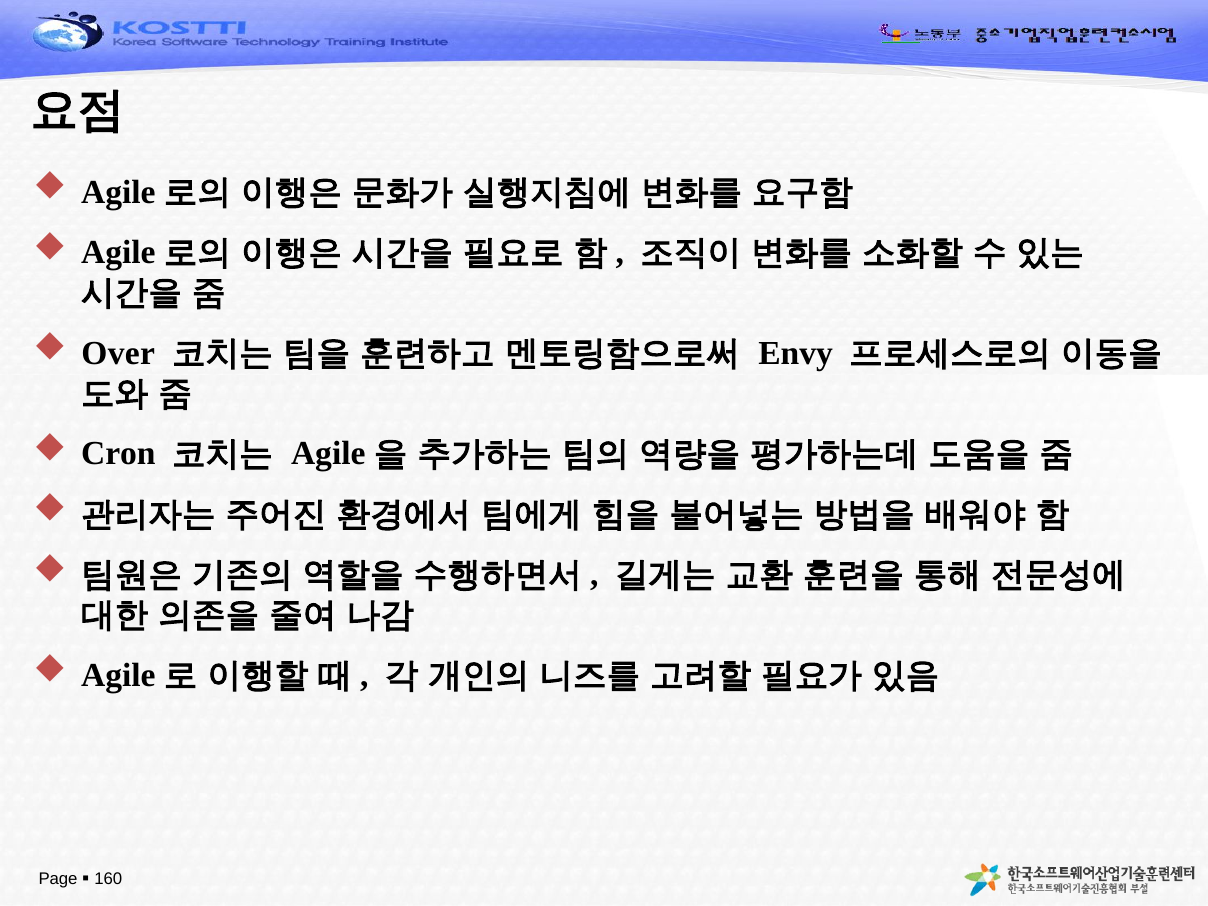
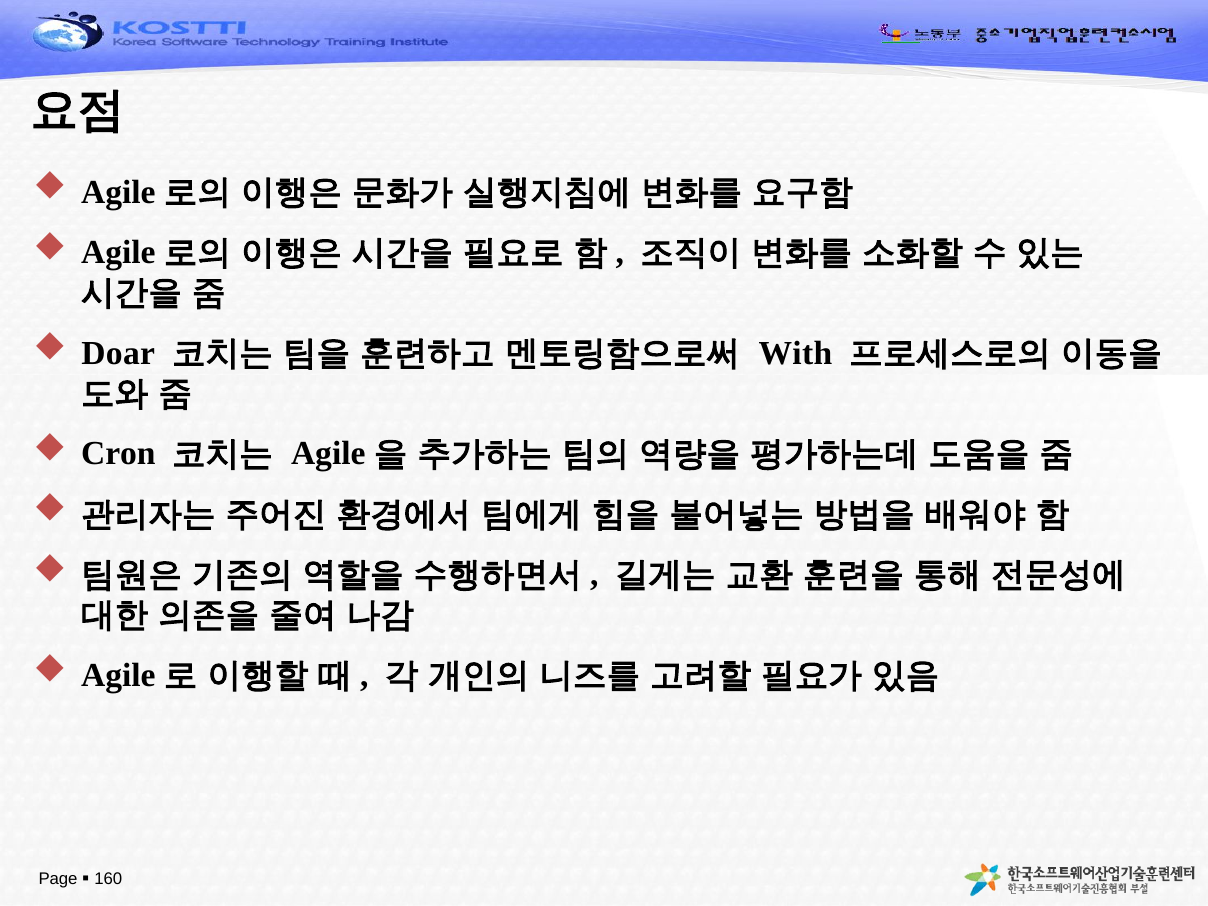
Over: Over -> Doar
Envy: Envy -> With
